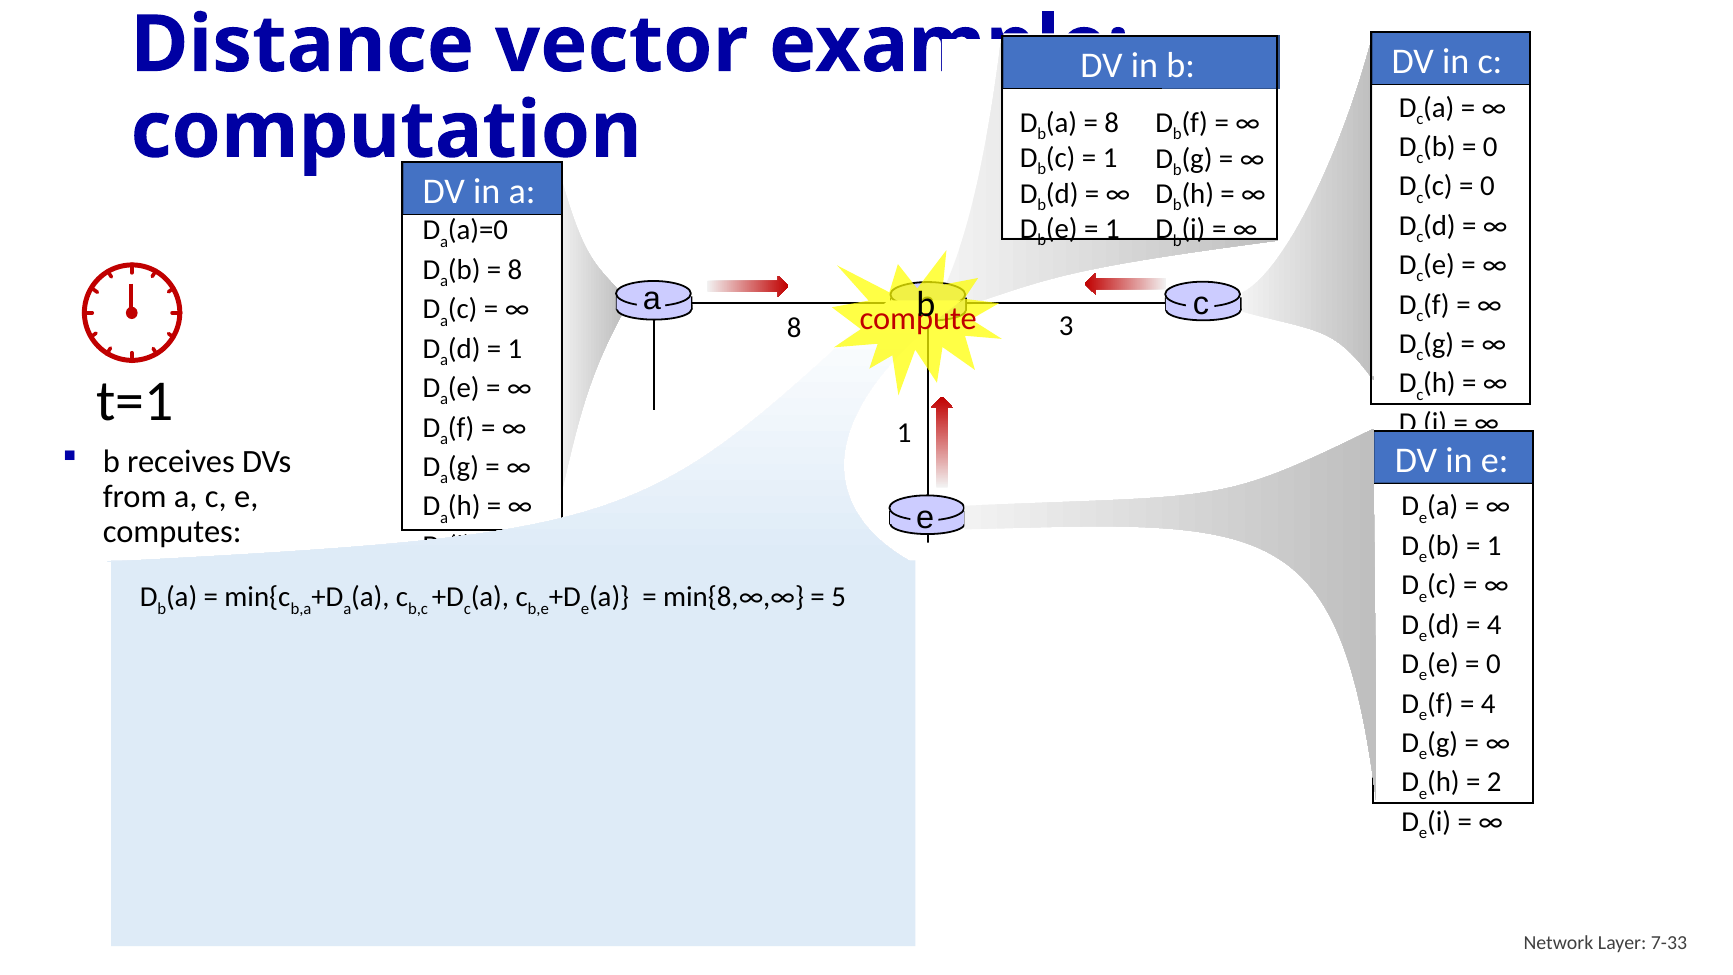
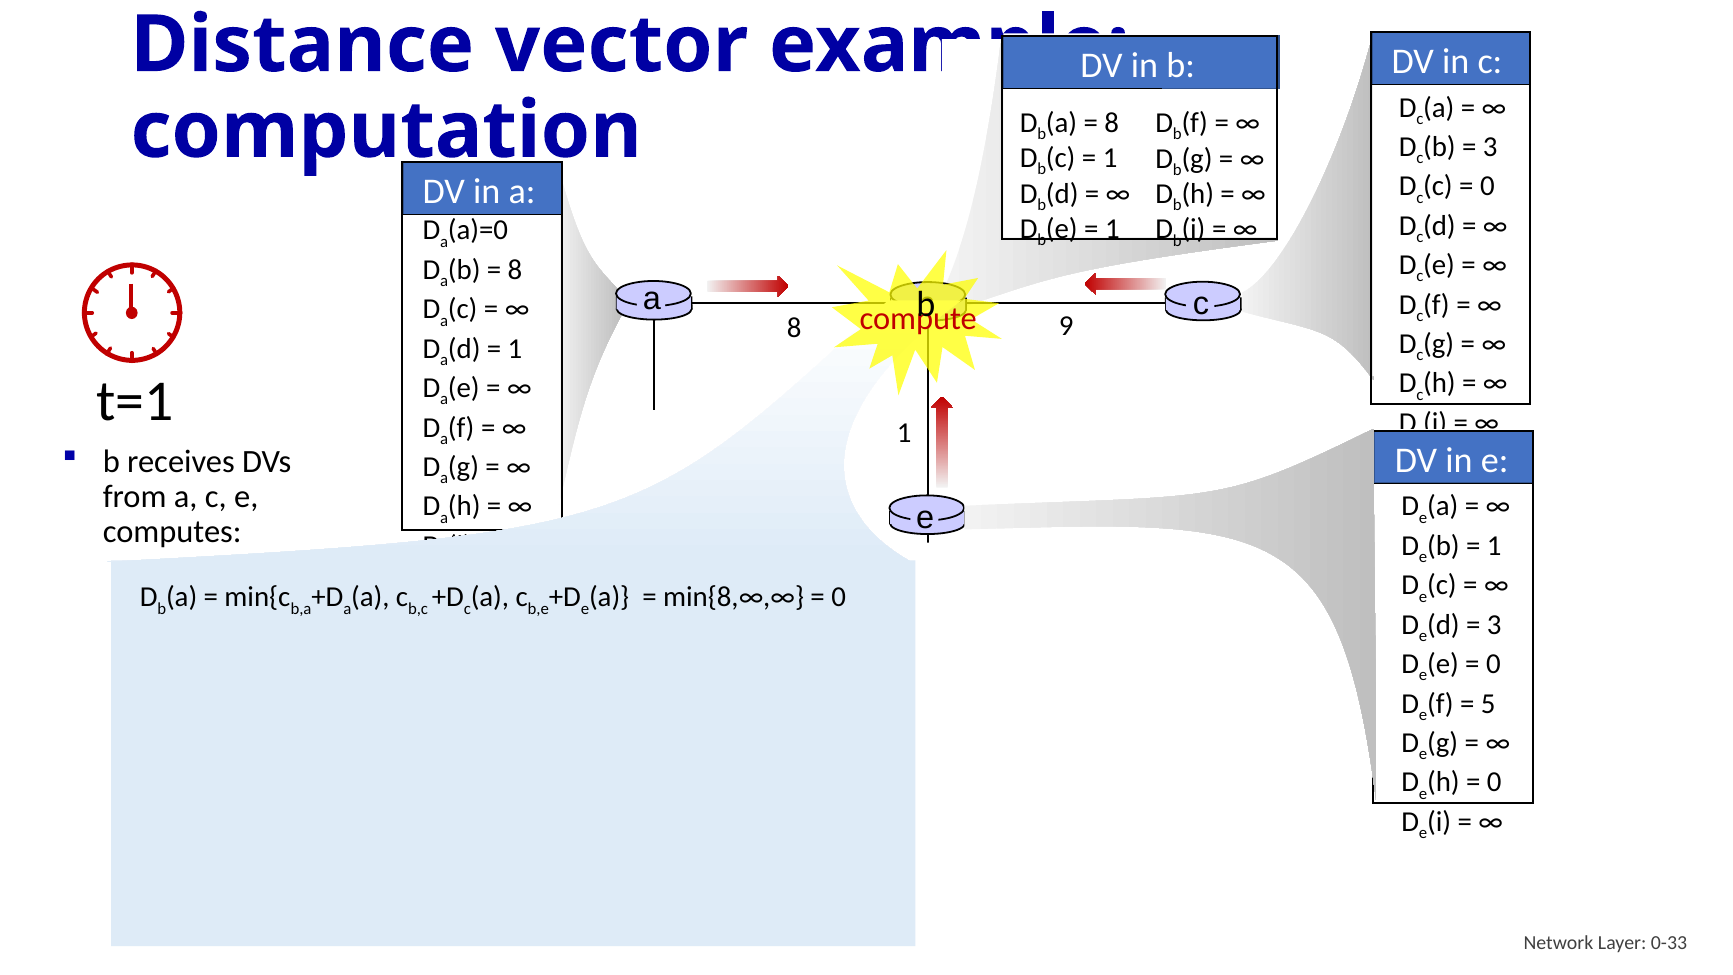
0 at (1490, 147): 0 -> 3
3: 3 -> 9
5 at (839, 597): 5 -> 0
4 at (1494, 625): 4 -> 3
4 at (1488, 703): 4 -> 5
2 at (1494, 782): 2 -> 0
7-33: 7-33 -> 0-33
